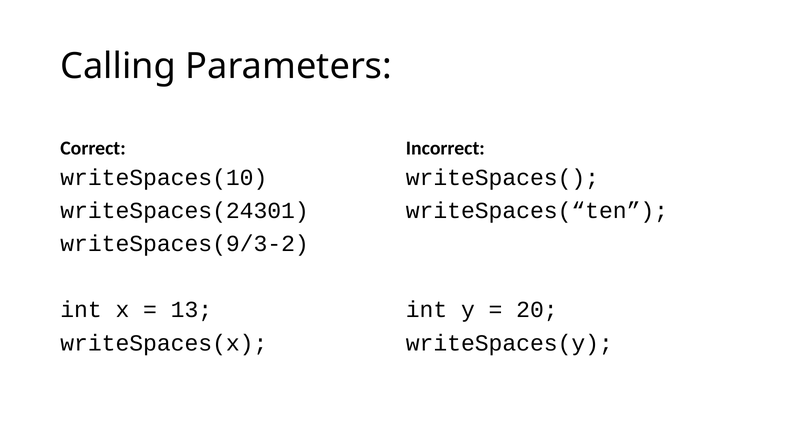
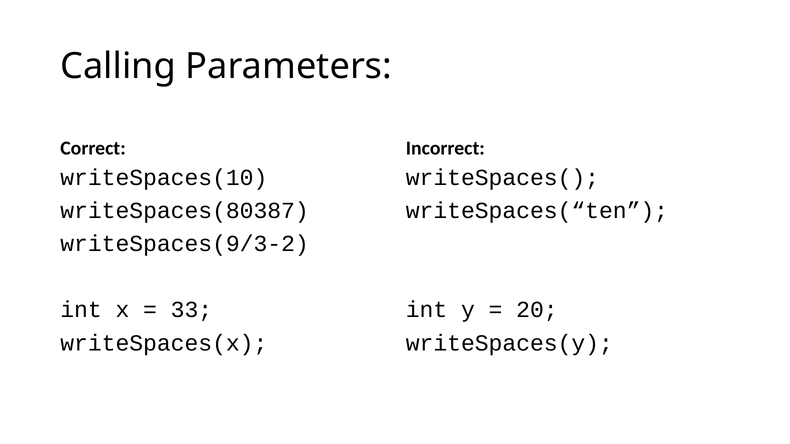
writeSpaces(24301: writeSpaces(24301 -> writeSpaces(80387
13: 13 -> 33
